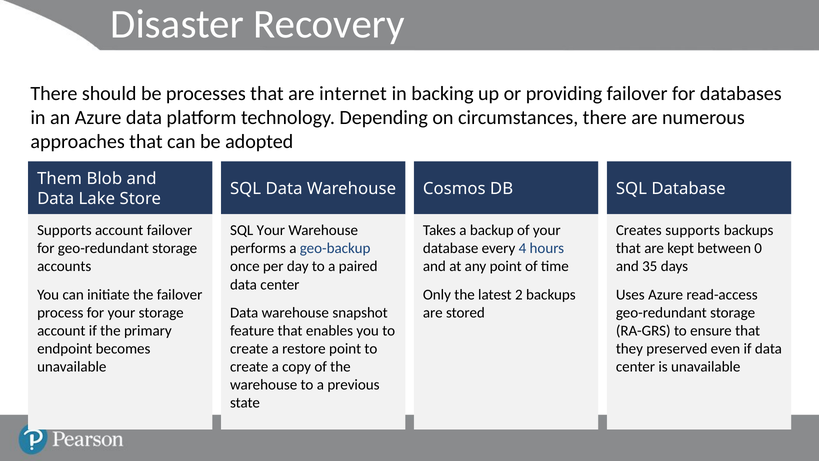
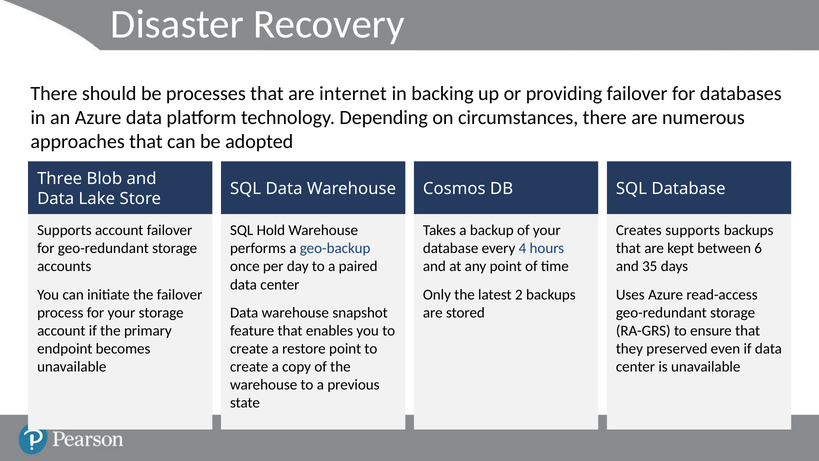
Them: Them -> Three
SQL Your: Your -> Hold
0: 0 -> 6
